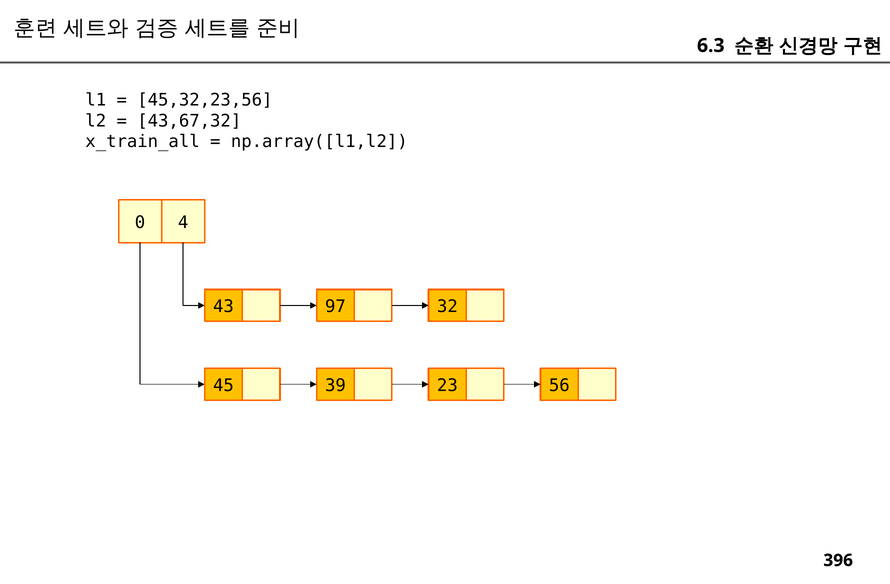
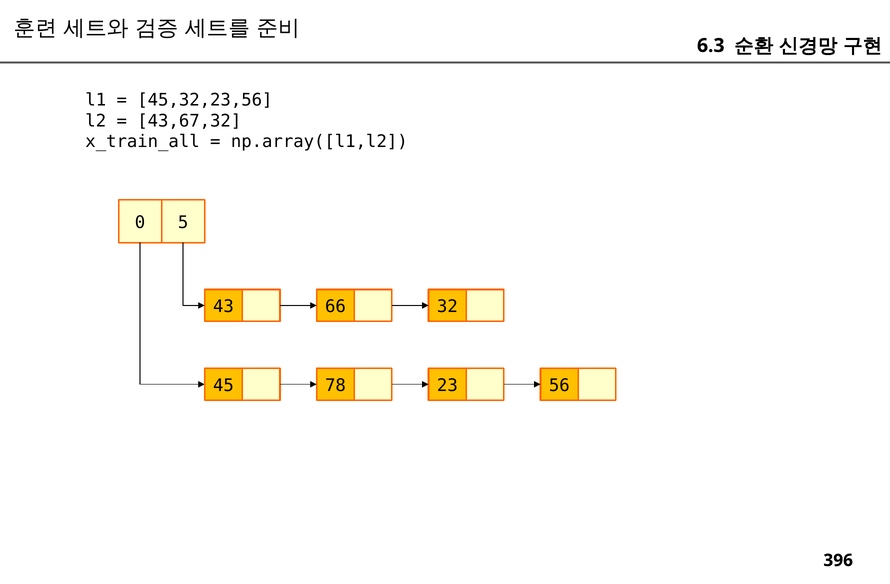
4: 4 -> 5
97: 97 -> 66
39: 39 -> 78
